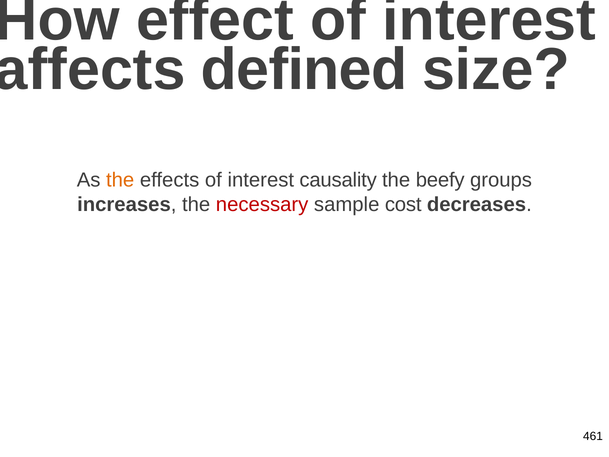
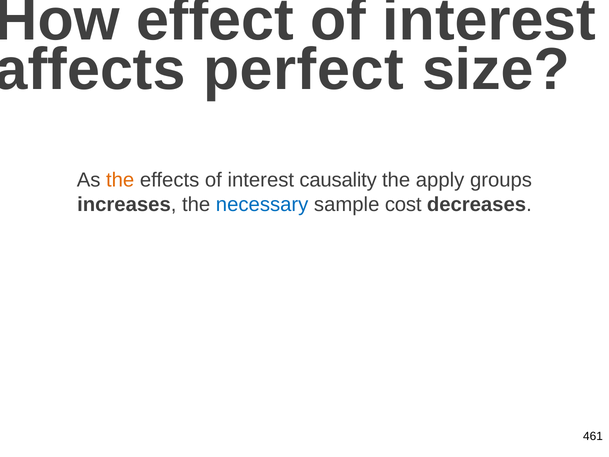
defined: defined -> perfect
beefy: beefy -> apply
necessary colour: red -> blue
